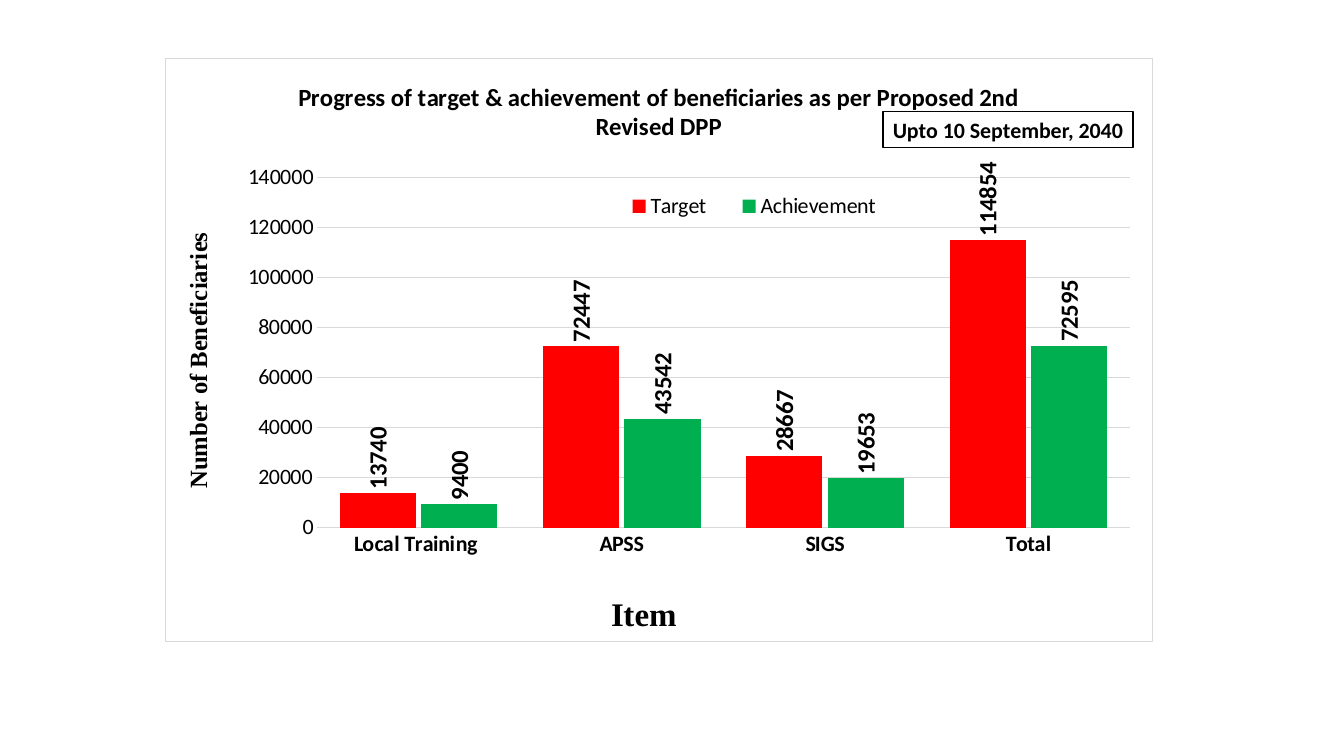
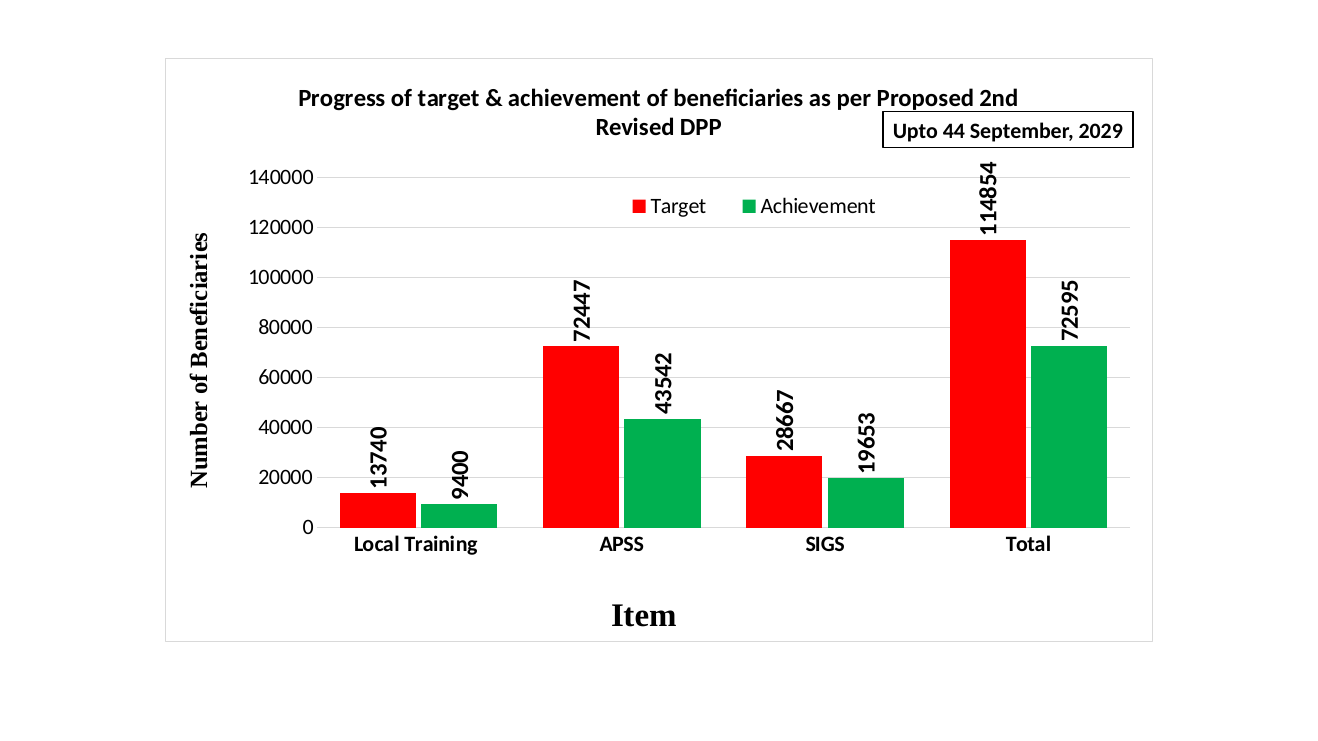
10: 10 -> 44
2040: 2040 -> 2029
